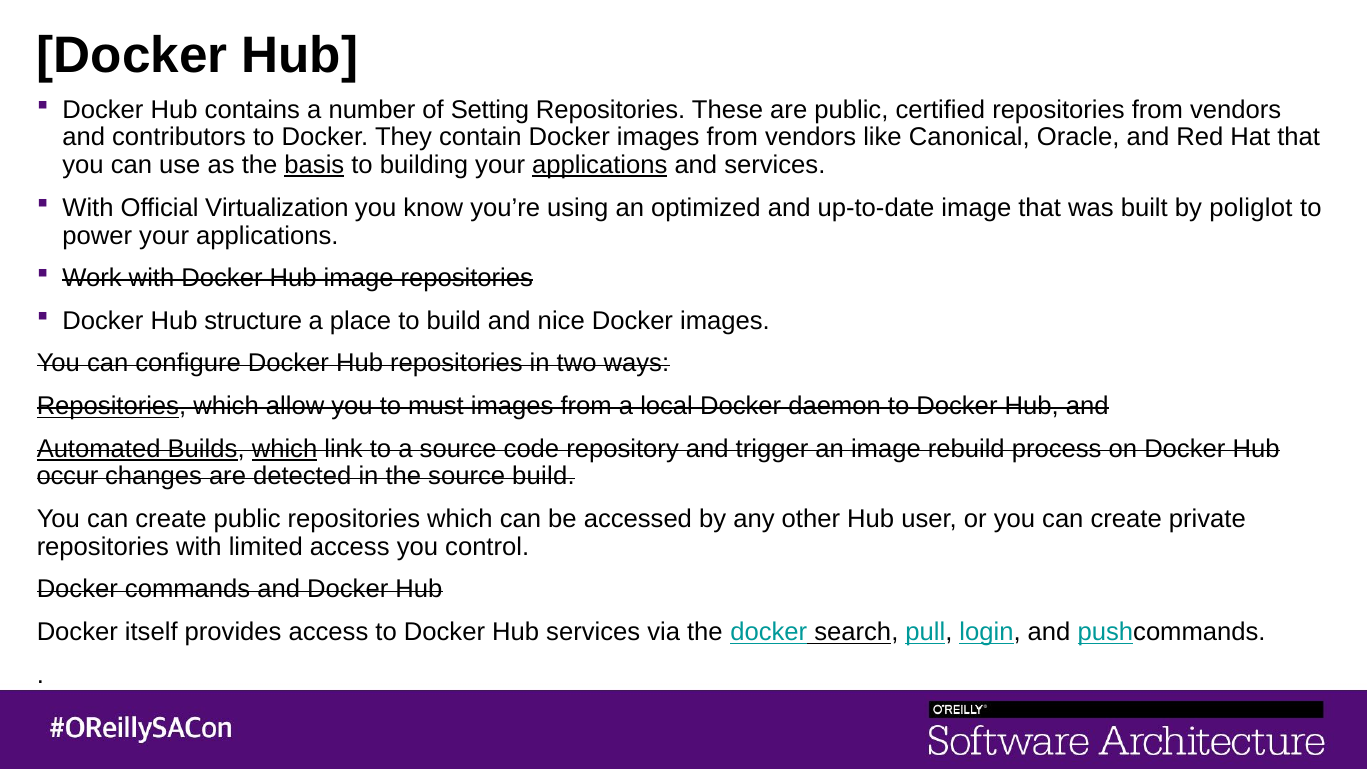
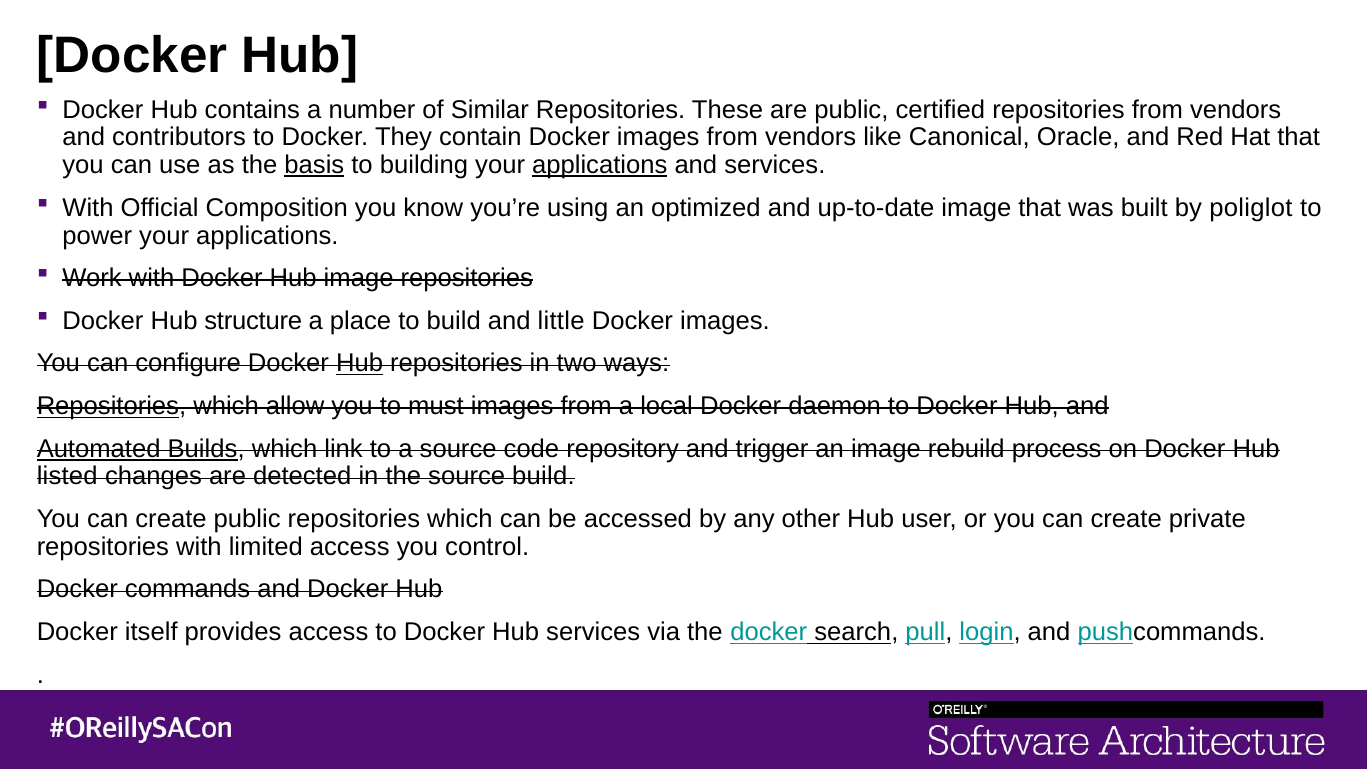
Setting: Setting -> Similar
Virtualization: Virtualization -> Composition
nice: nice -> little
Hub at (360, 363) underline: none -> present
which at (285, 449) underline: present -> none
occur: occur -> listed
